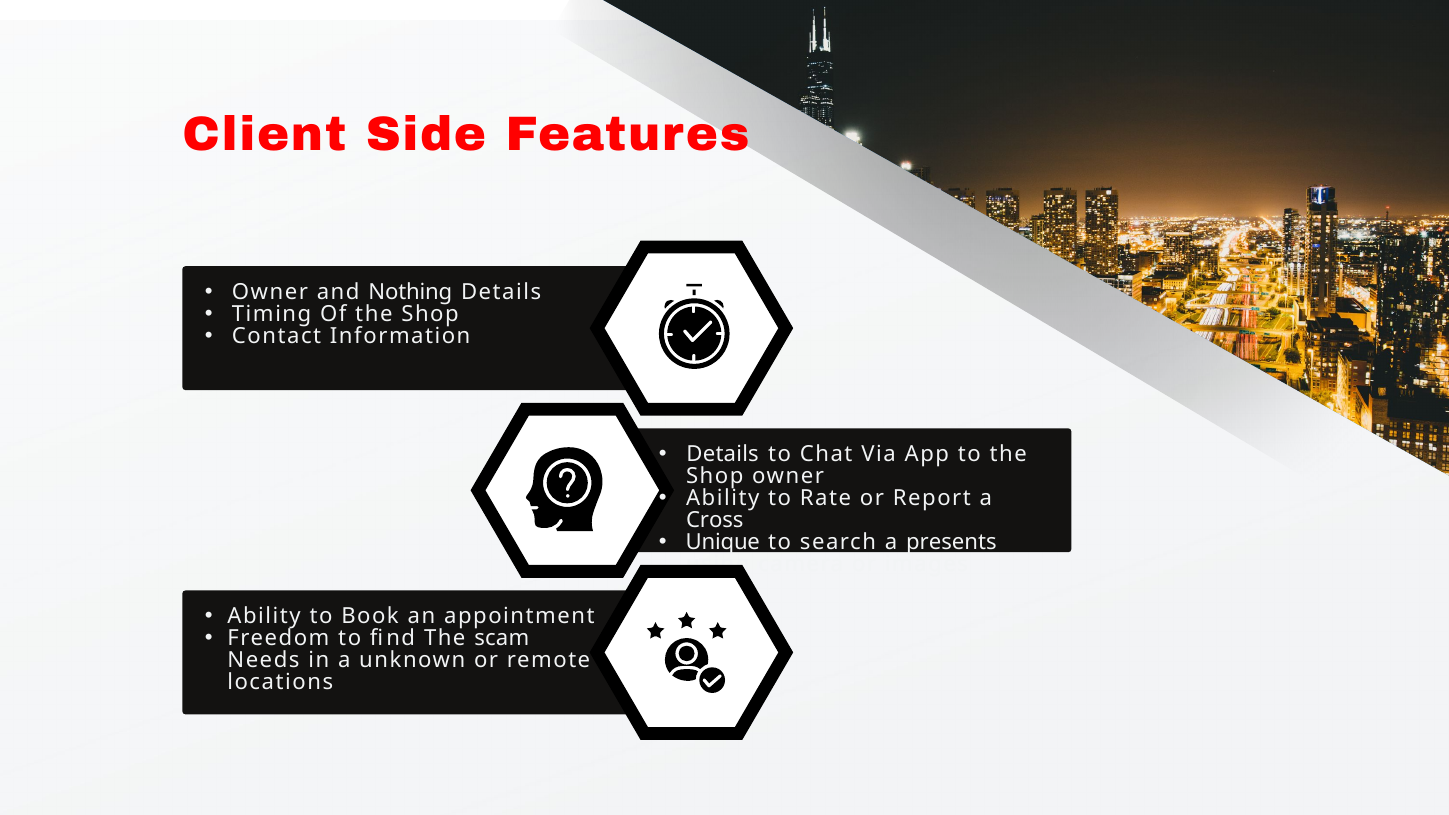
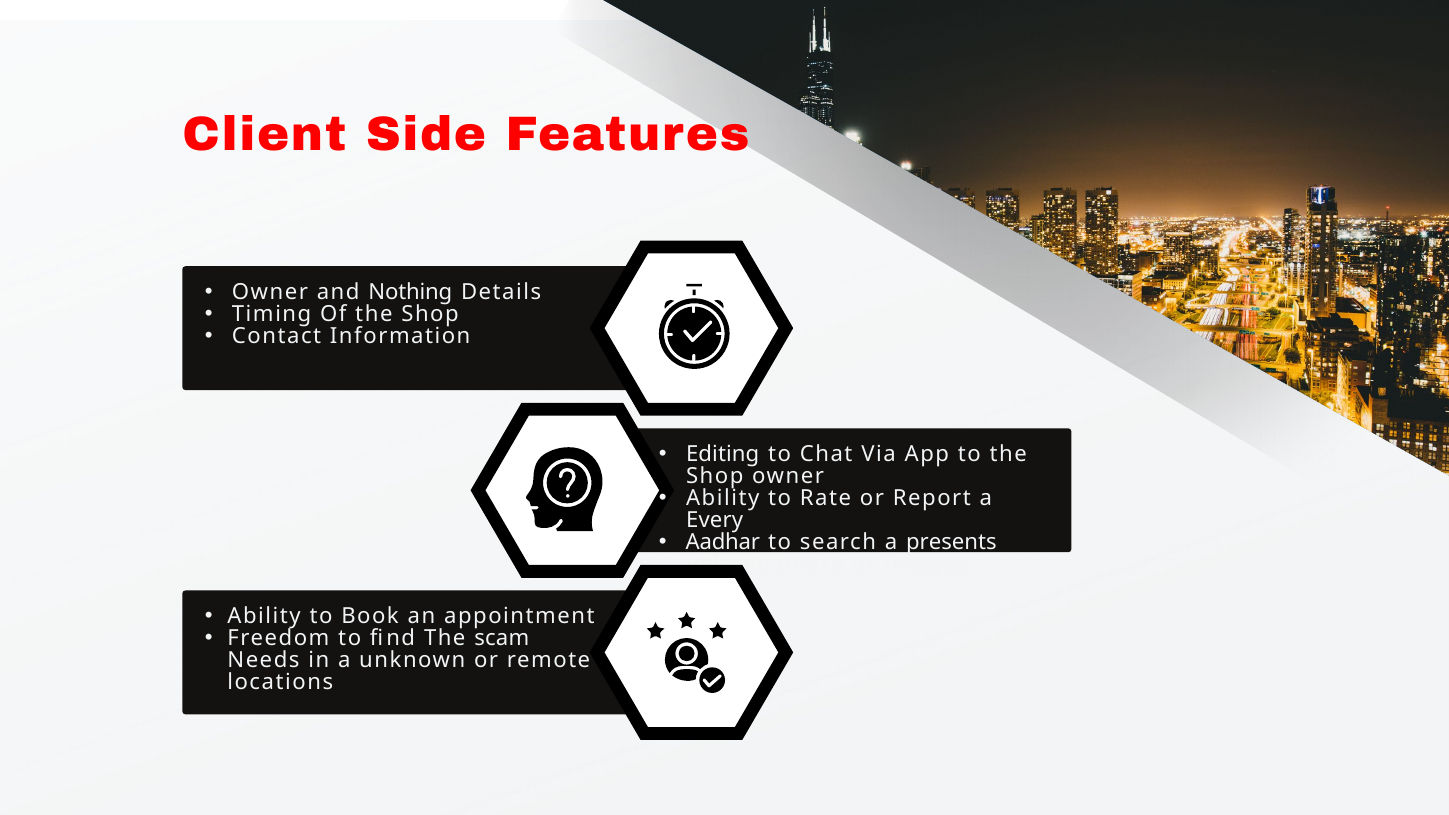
Details at (723, 454): Details -> Editing
Cross: Cross -> Every
Unique: Unique -> Aadhar
